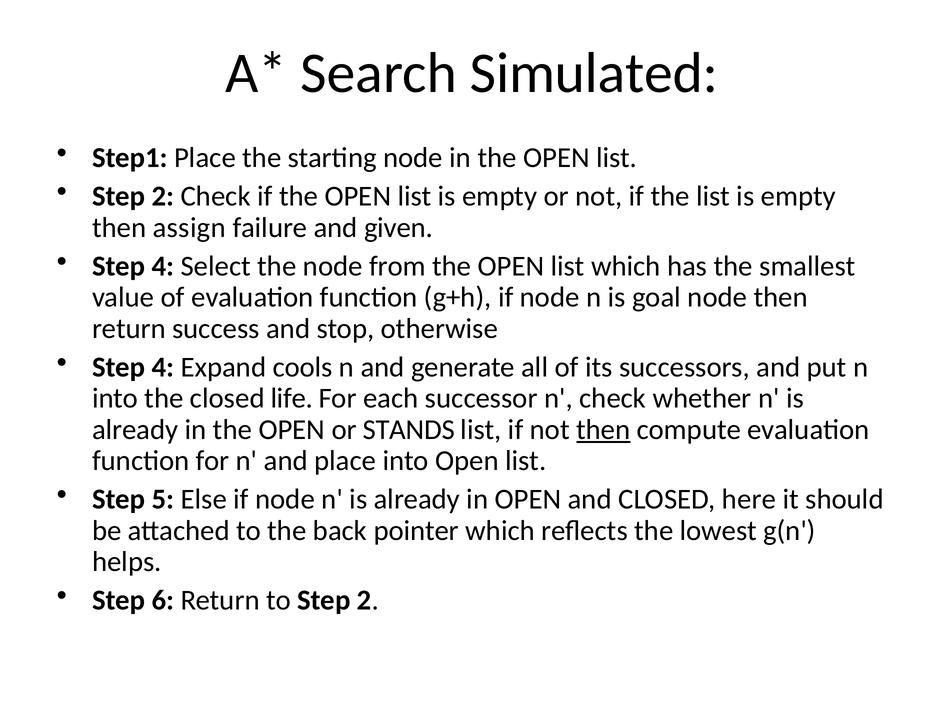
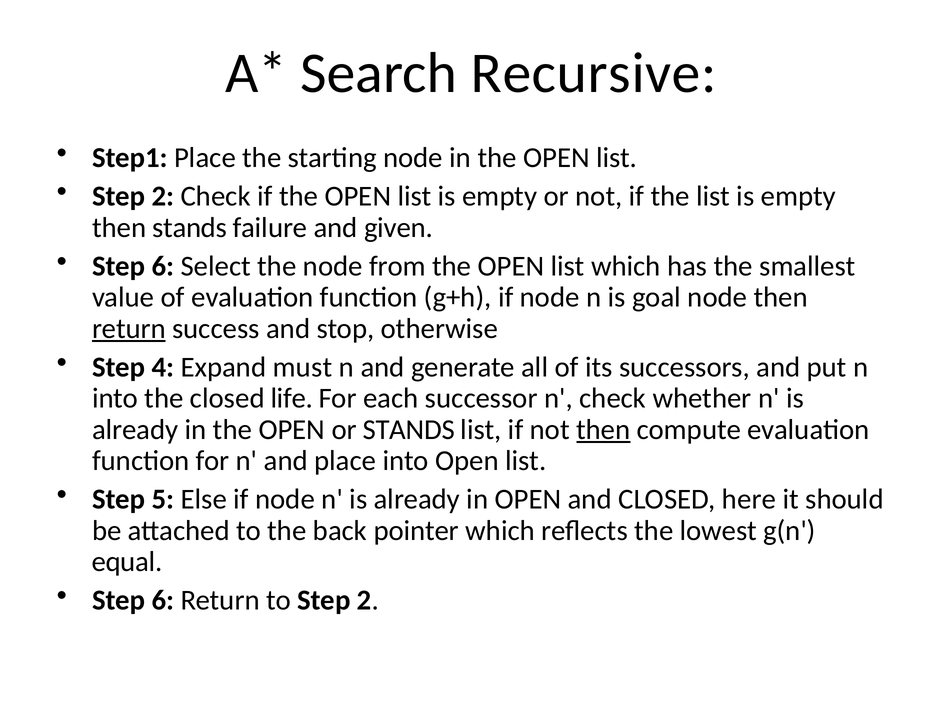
Simulated: Simulated -> Recursive
then assign: assign -> stands
4 at (163, 266): 4 -> 6
return at (129, 329) underline: none -> present
cools: cools -> must
helps: helps -> equal
